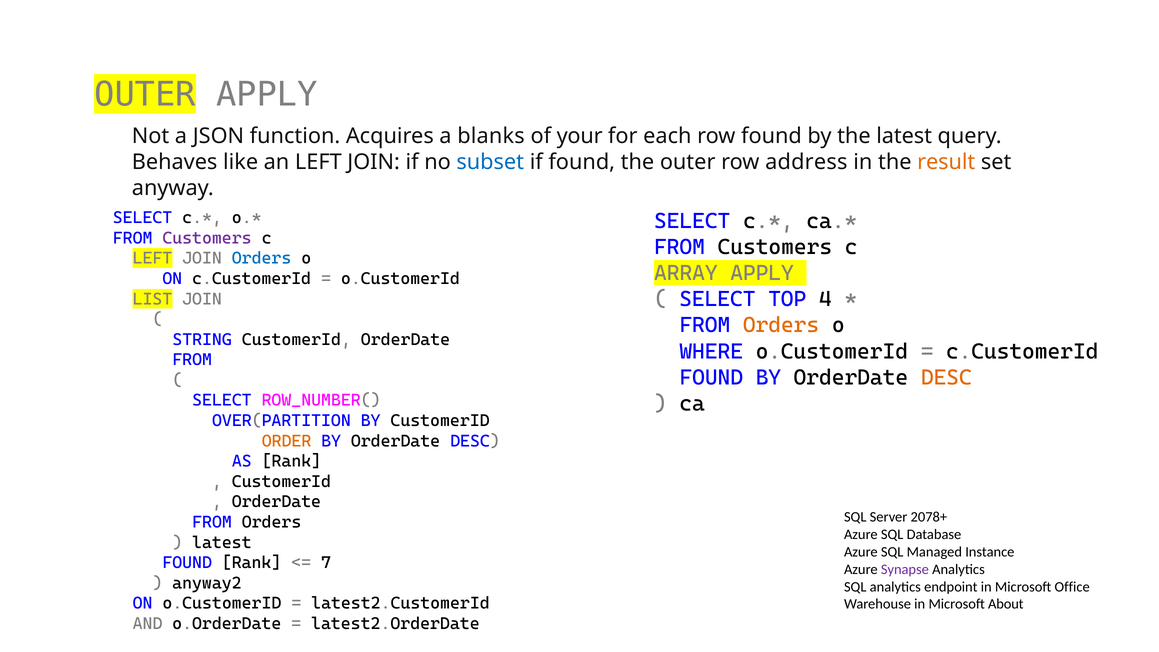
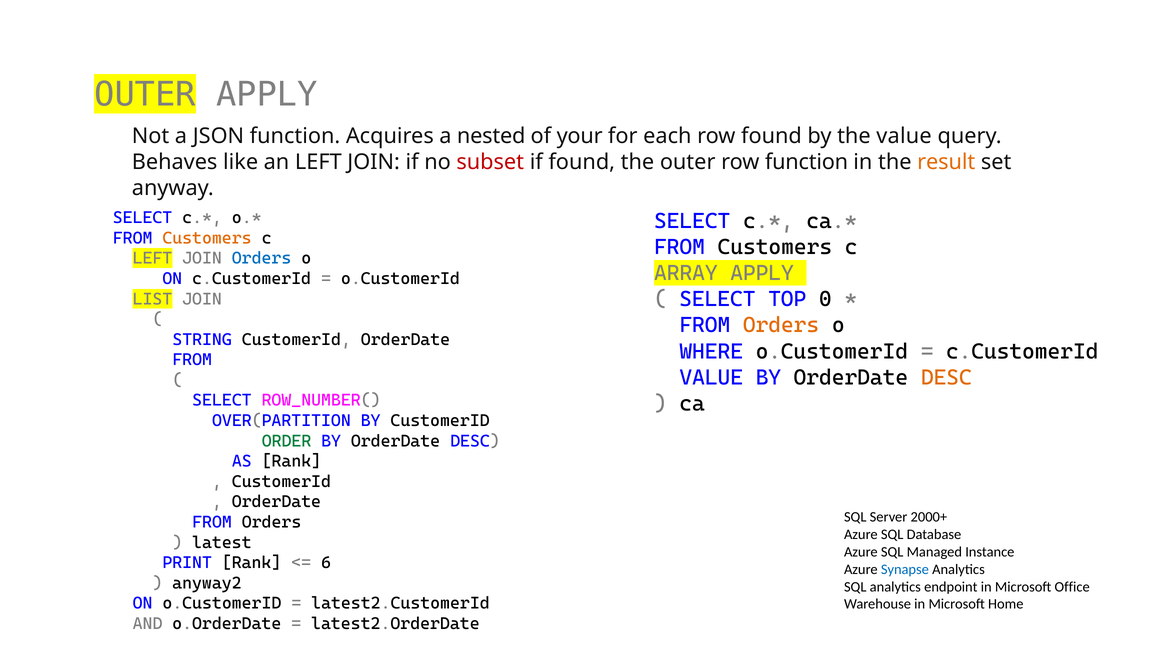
blanks: blanks -> nested
the latest: latest -> value
subset colour: blue -> red
row address: address -> function
Customers at (207, 238) colour: purple -> orange
4: 4 -> 0
FOUND at (711, 377): FOUND -> VALUE
ORDER colour: orange -> green
2078+: 2078+ -> 2000+
FOUND at (187, 563): FOUND -> PRINT
7: 7 -> 6
Synapse colour: purple -> blue
About: About -> Home
